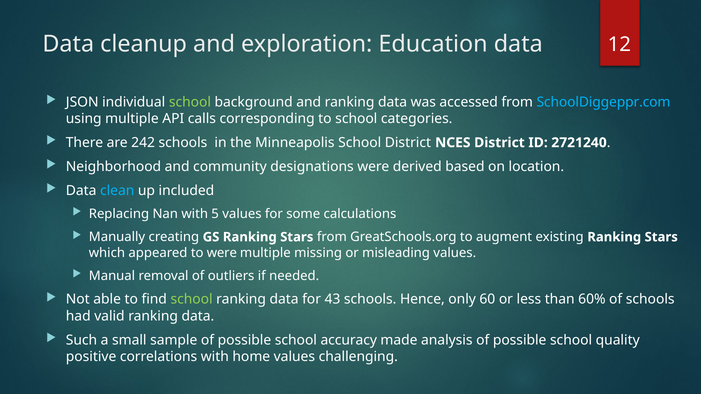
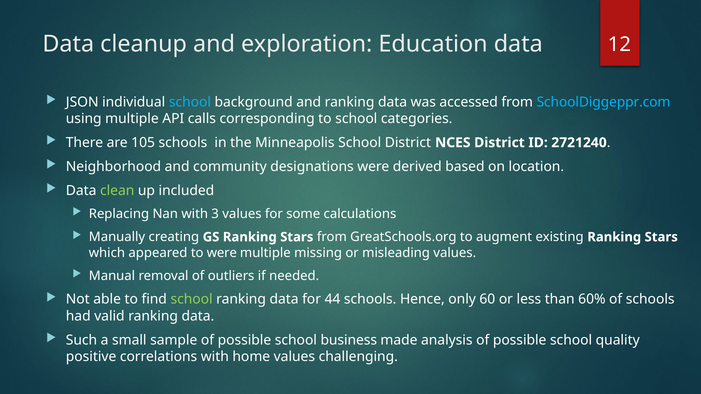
school at (190, 102) colour: light green -> light blue
242: 242 -> 105
clean colour: light blue -> light green
5: 5 -> 3
43: 43 -> 44
accuracy: accuracy -> business
